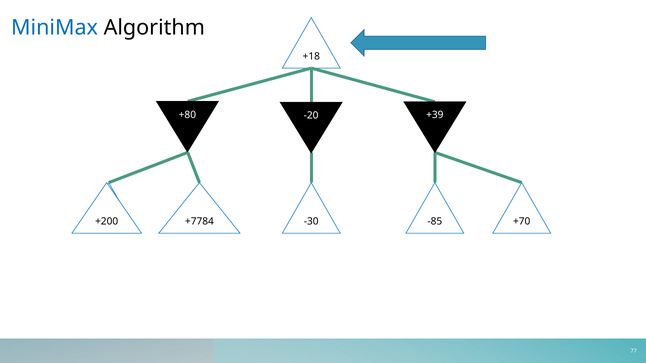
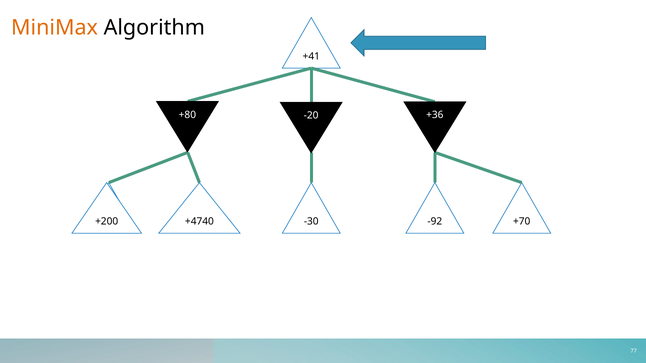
MiniMax colour: blue -> orange
+18: +18 -> +41
+39: +39 -> +36
+7784: +7784 -> +4740
-85: -85 -> -92
